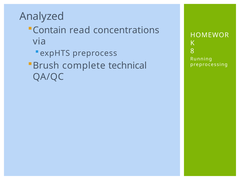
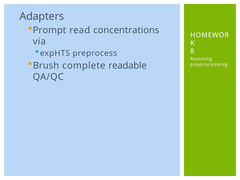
Analyzed: Analyzed -> Adapters
Contain: Contain -> Prompt
technical: technical -> readable
